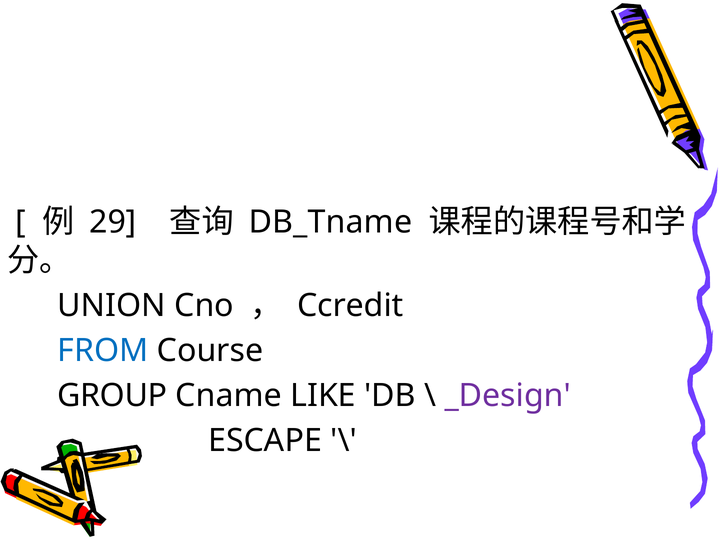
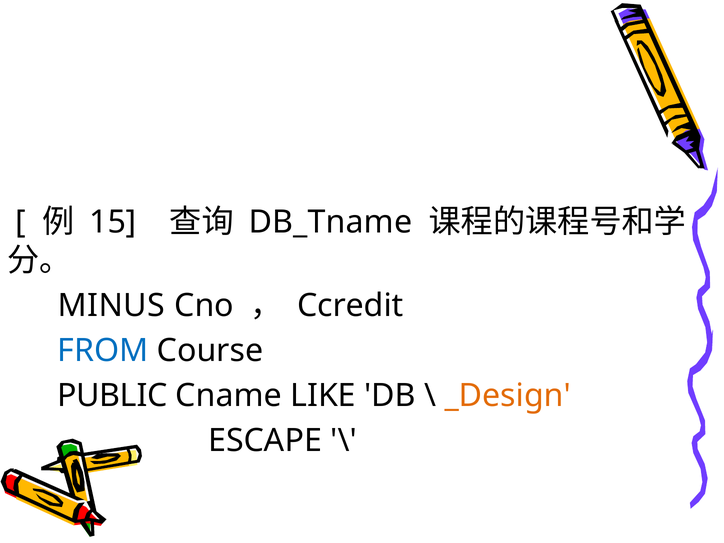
29: 29 -> 15
UNION: UNION -> MINUS
GROUP: GROUP -> PUBLIC
_Design colour: purple -> orange
